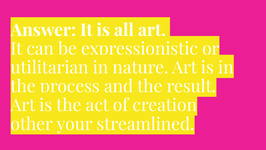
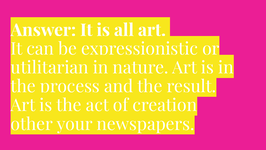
streamlined: streamlined -> newspapers
